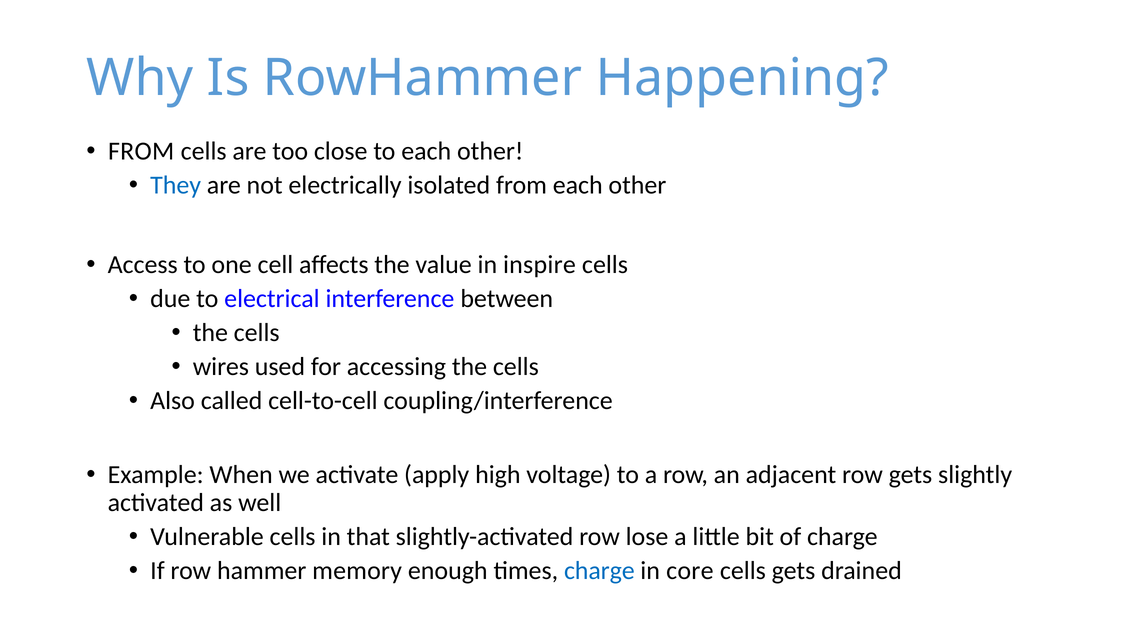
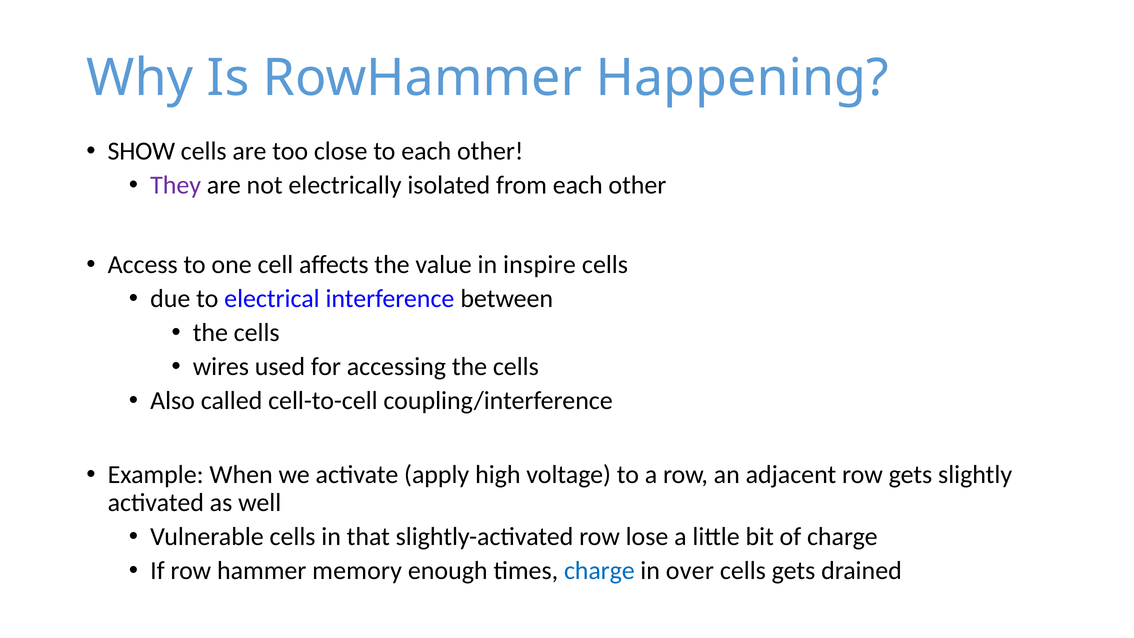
FROM at (141, 151): FROM -> SHOW
They colour: blue -> purple
core: core -> over
